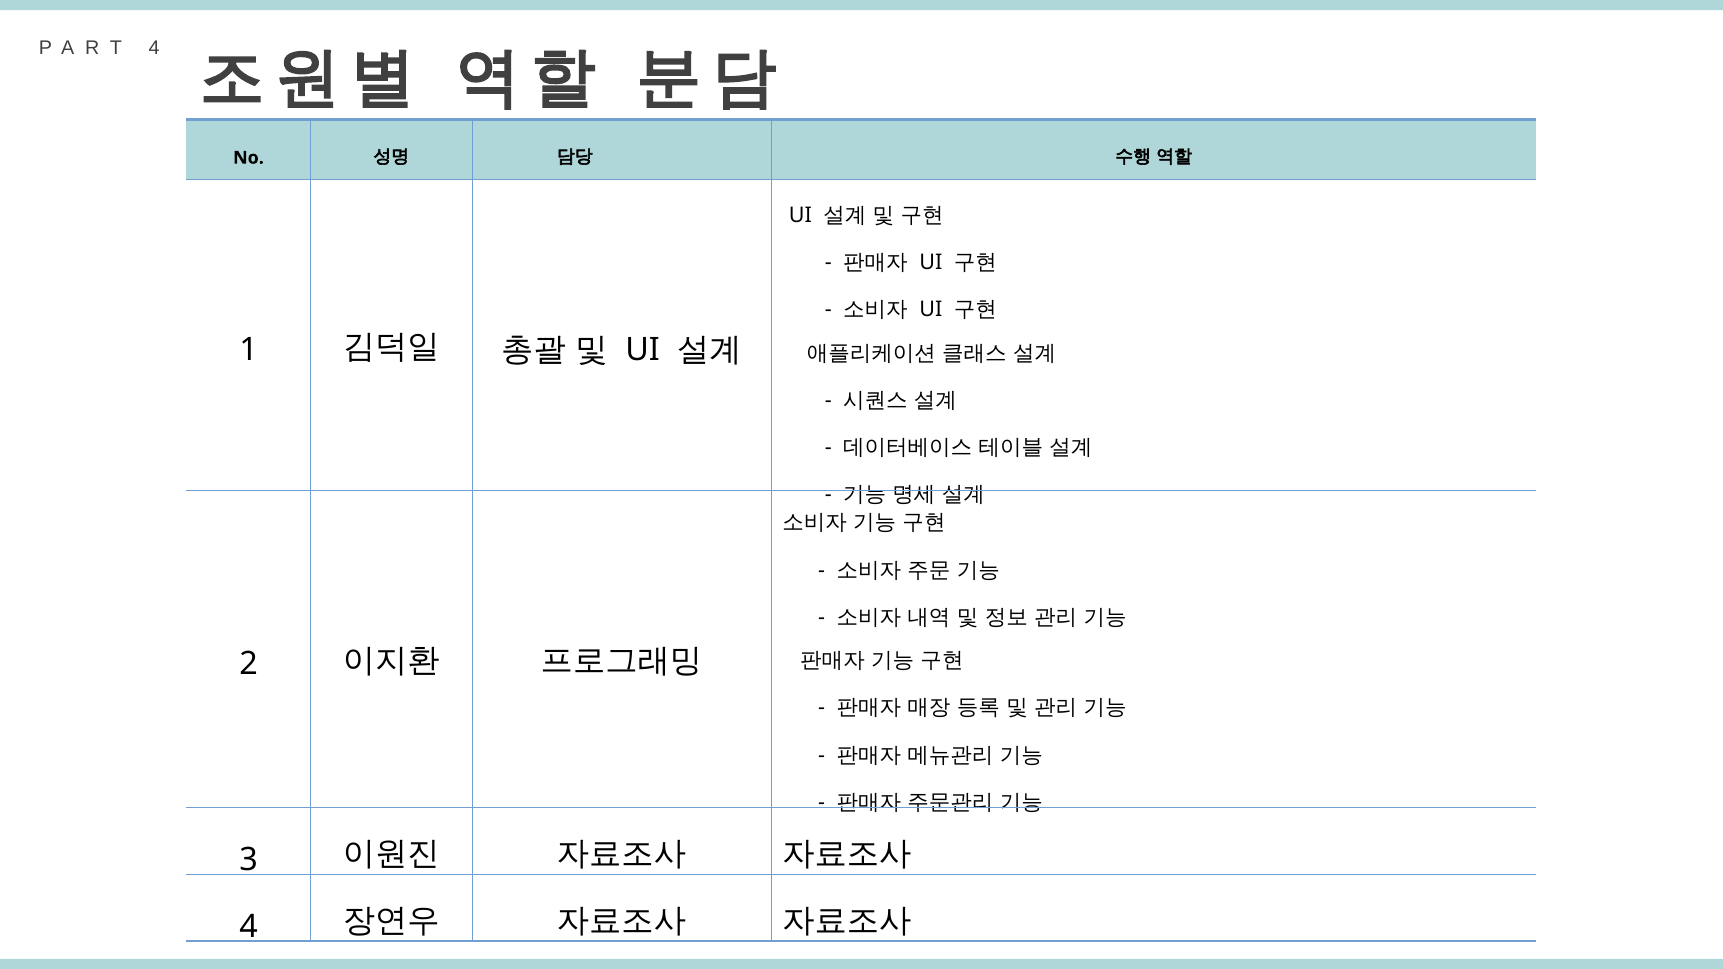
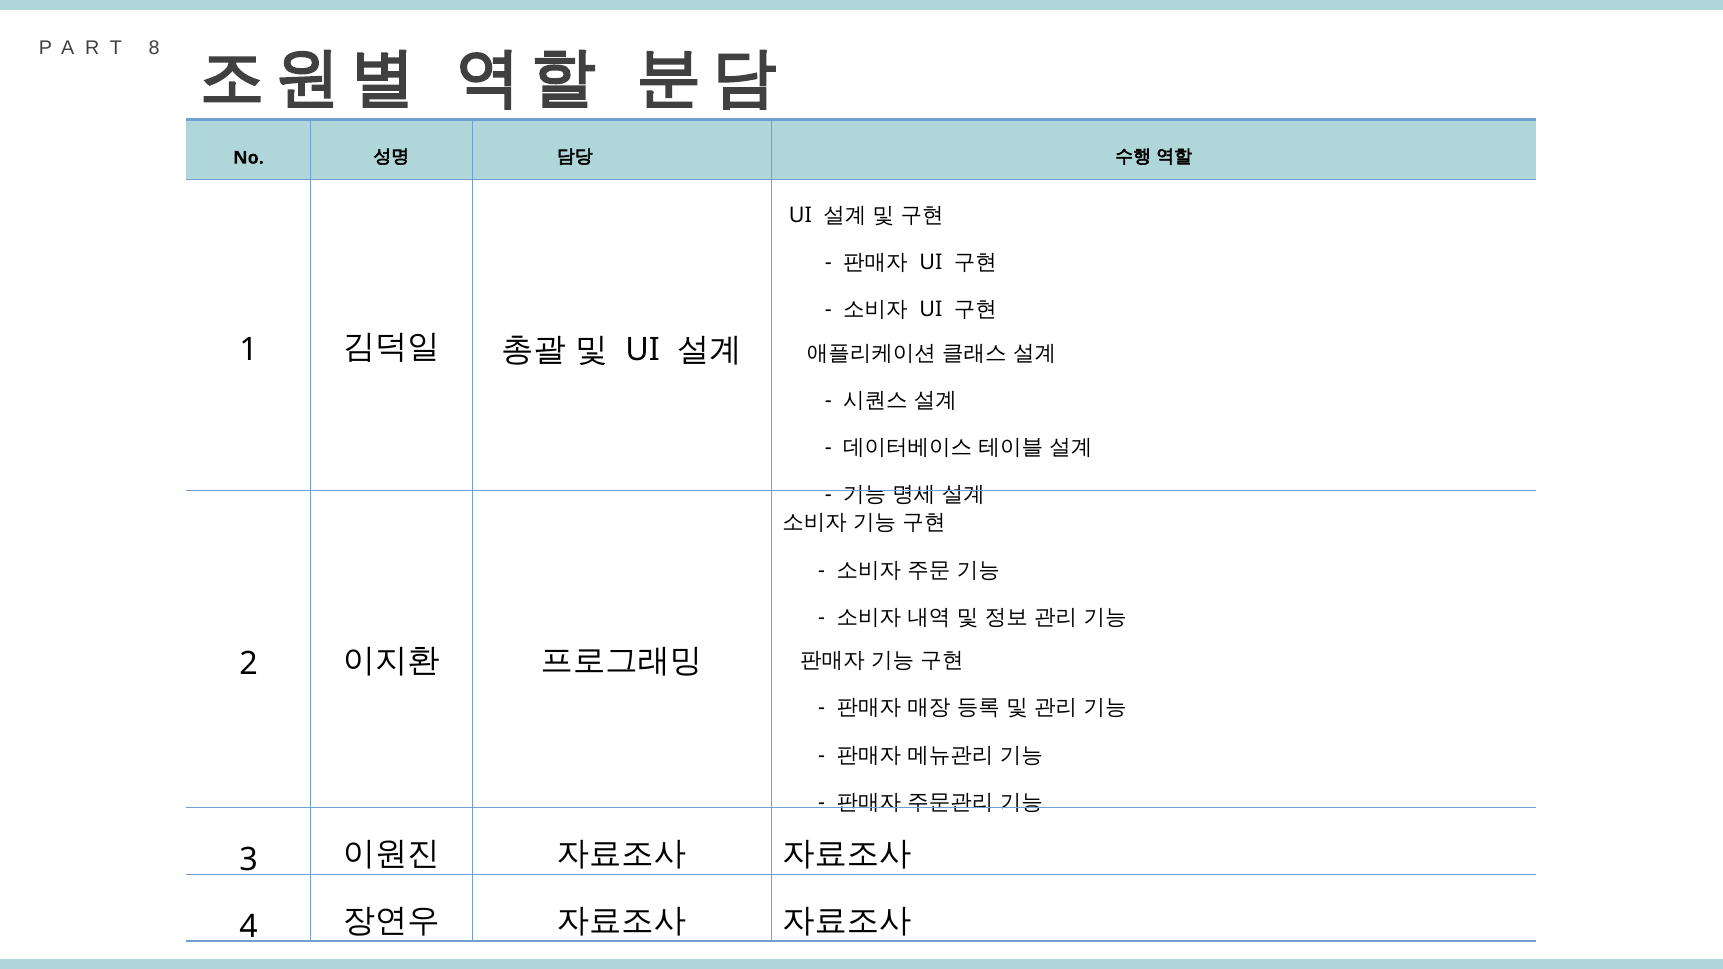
4 at (154, 48): 4 -> 8
